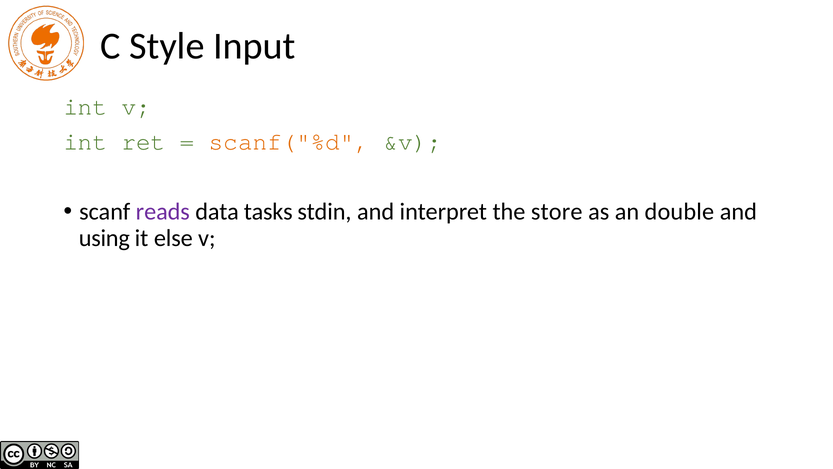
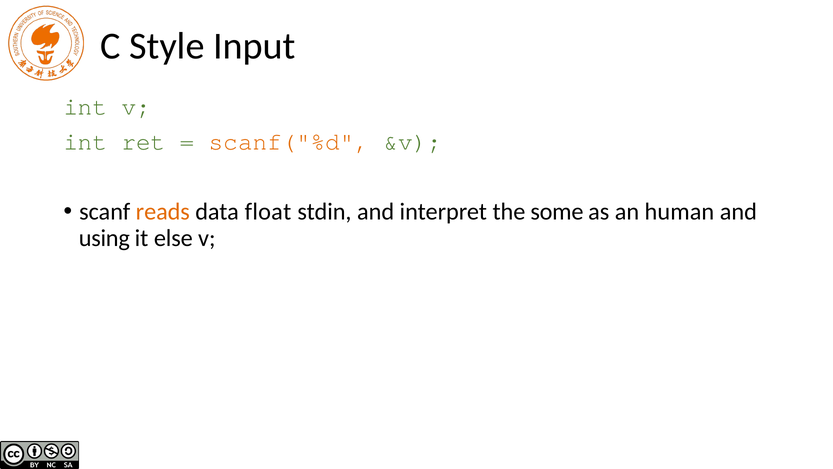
reads colour: purple -> orange
tasks: tasks -> float
store: store -> some
double: double -> human
